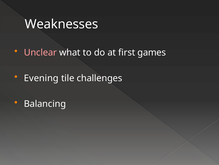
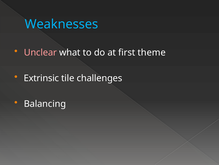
Weaknesses colour: white -> light blue
games: games -> theme
Evening: Evening -> Extrinsic
